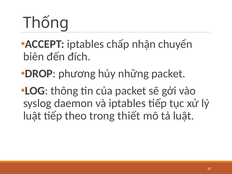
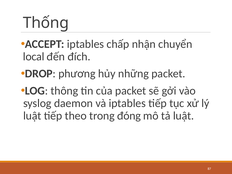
biên: biên -> local
thiết: thiết -> đóng
